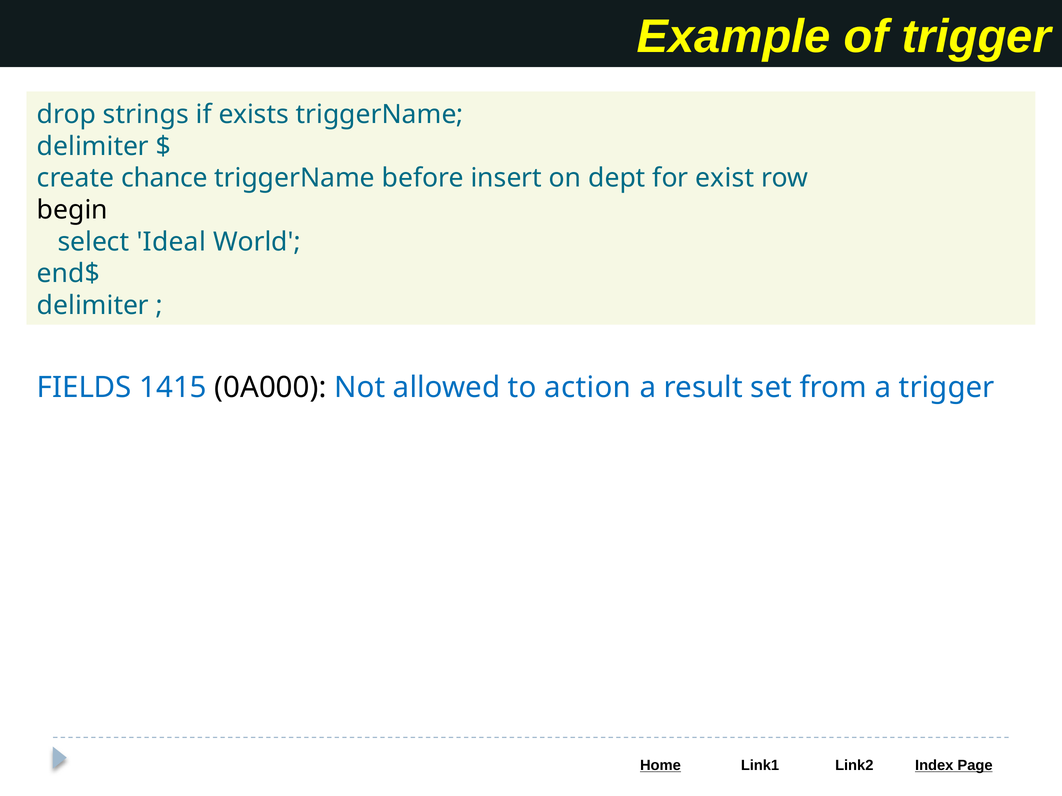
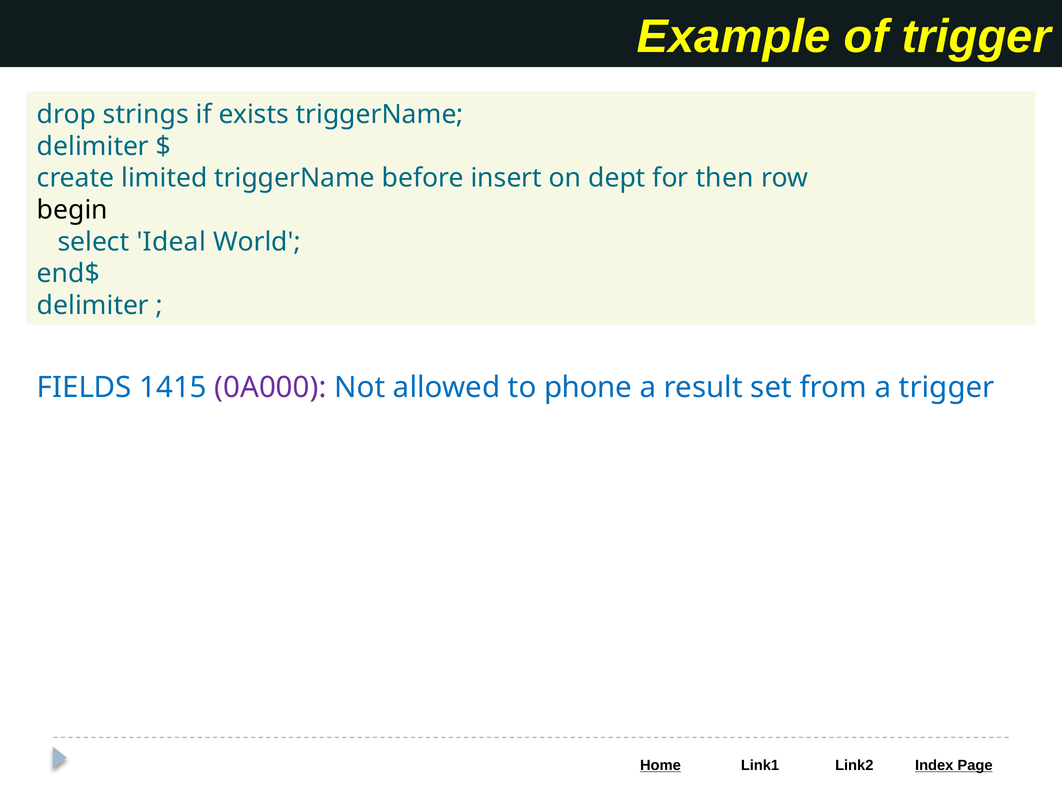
chance: chance -> limited
exist: exist -> then
0A000 colour: black -> purple
action: action -> phone
